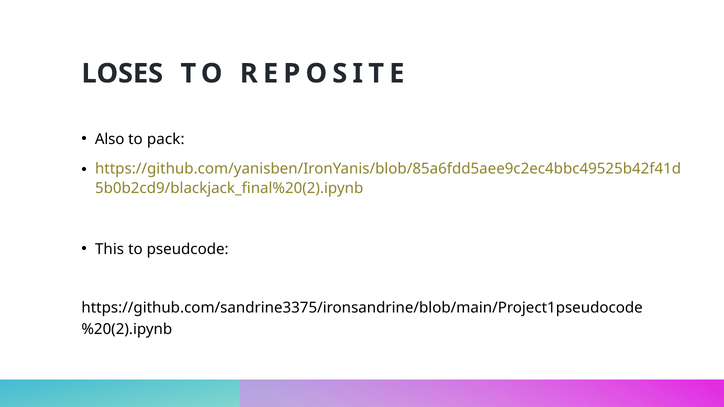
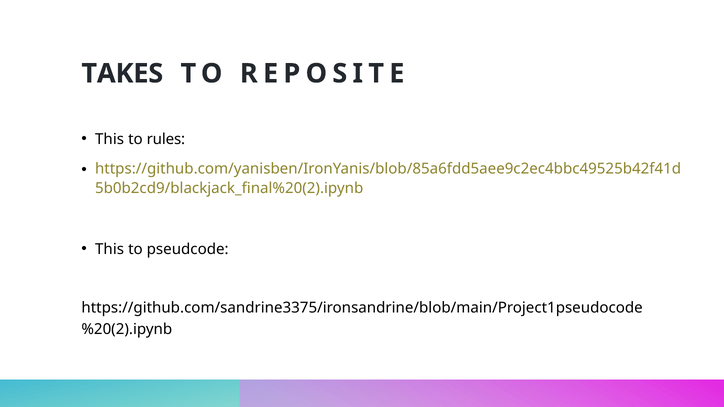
LOSES: LOSES -> TAKES
Also at (110, 139): Also -> This
pack: pack -> rules
